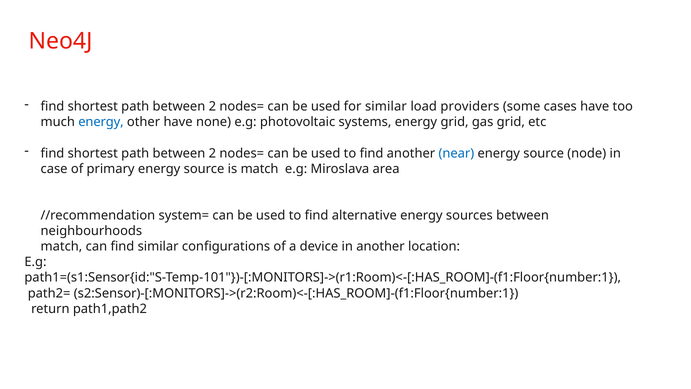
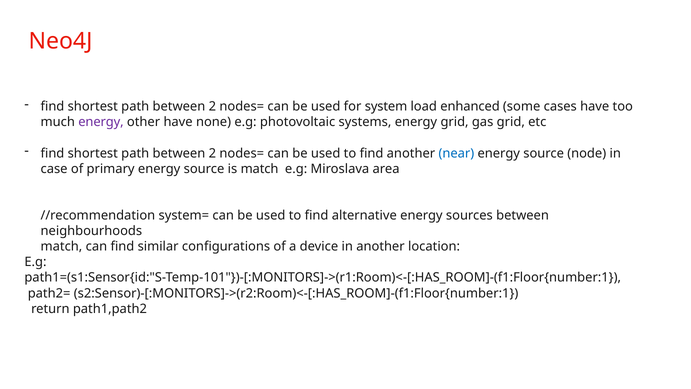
for similar: similar -> system
providers: providers -> enhanced
energy at (101, 122) colour: blue -> purple
